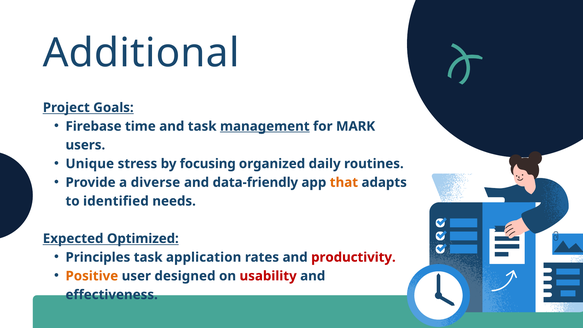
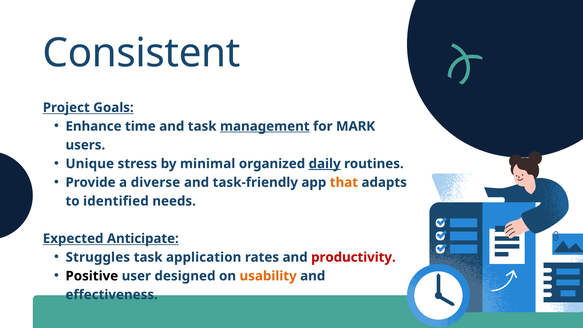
Additional: Additional -> Consistent
Firebase: Firebase -> Enhance
focusing: focusing -> minimal
daily underline: none -> present
data-friendly: data-friendly -> task-friendly
Optimized: Optimized -> Anticipate
Principles: Principles -> Struggles
Positive colour: orange -> black
usability colour: red -> orange
